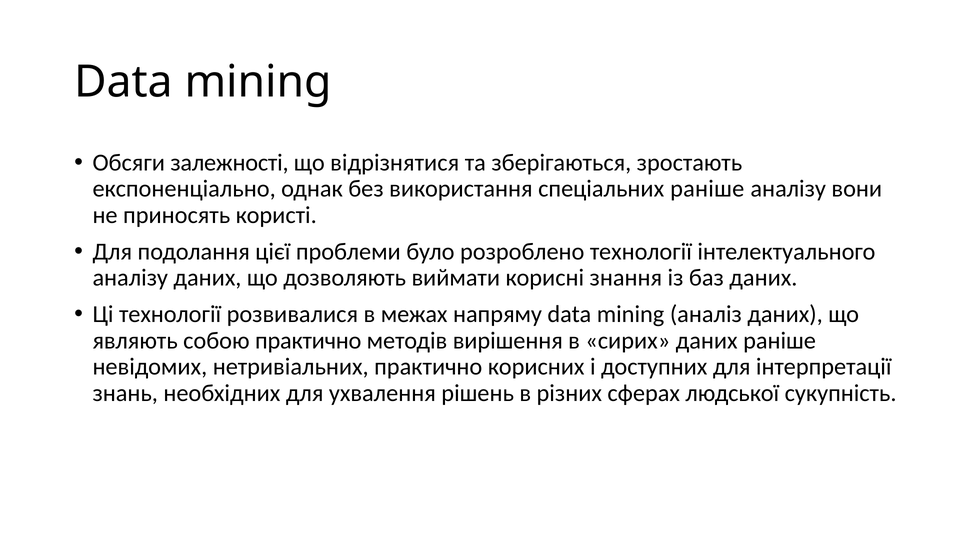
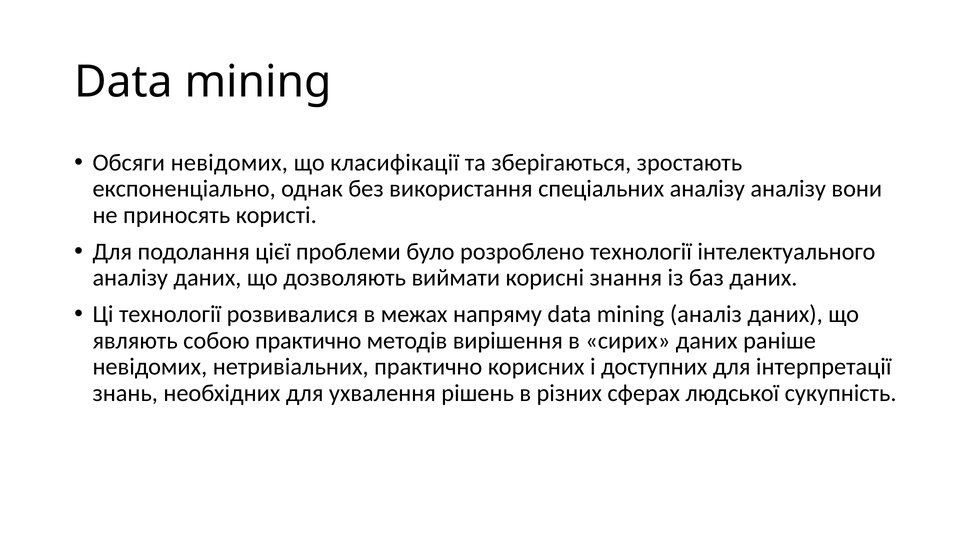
Обсяги залежності: залежності -> невідомих
відрізнятися: відрізнятися -> класифікації
спеціальних раніше: раніше -> аналізу
